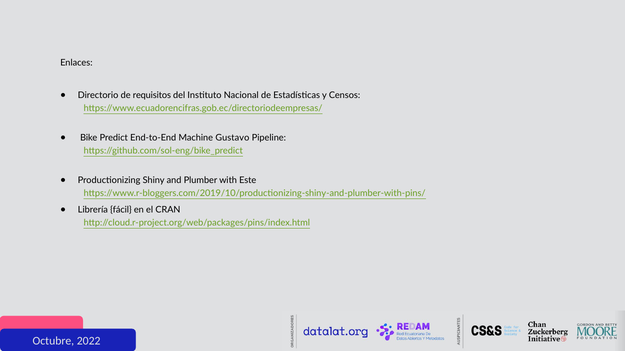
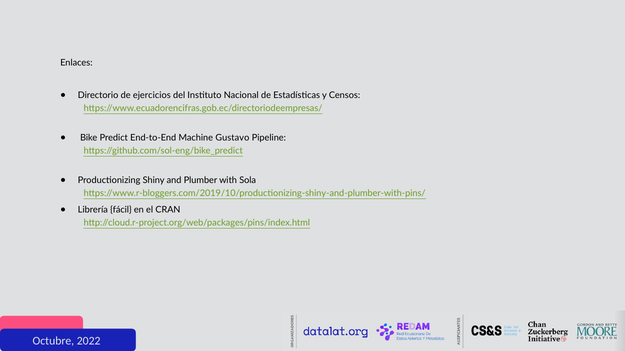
requisitos: requisitos -> ejercicios
Este: Este -> Sola
